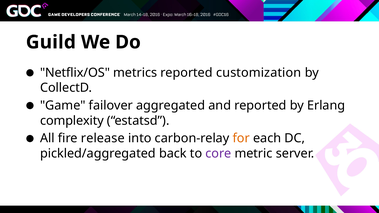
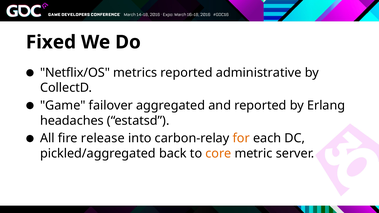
Guild: Guild -> Fixed
customization: customization -> administrative
complexity: complexity -> headaches
core colour: purple -> orange
